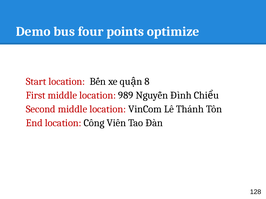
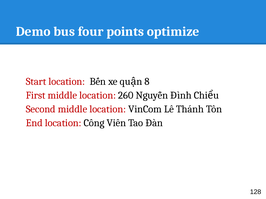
989: 989 -> 260
